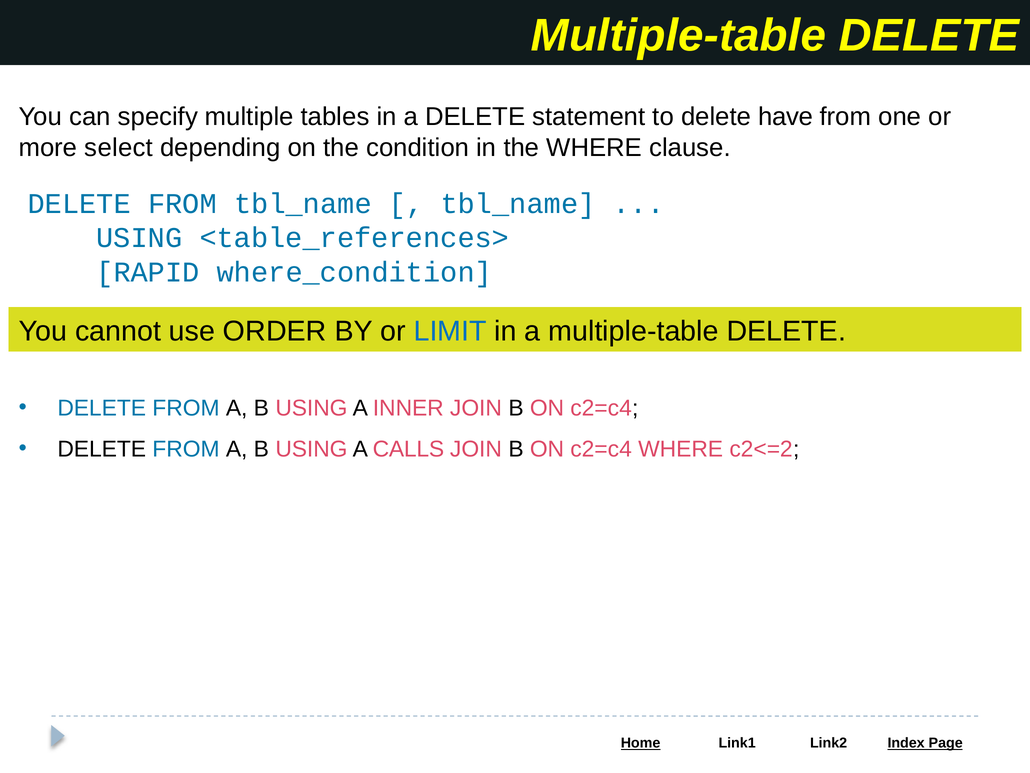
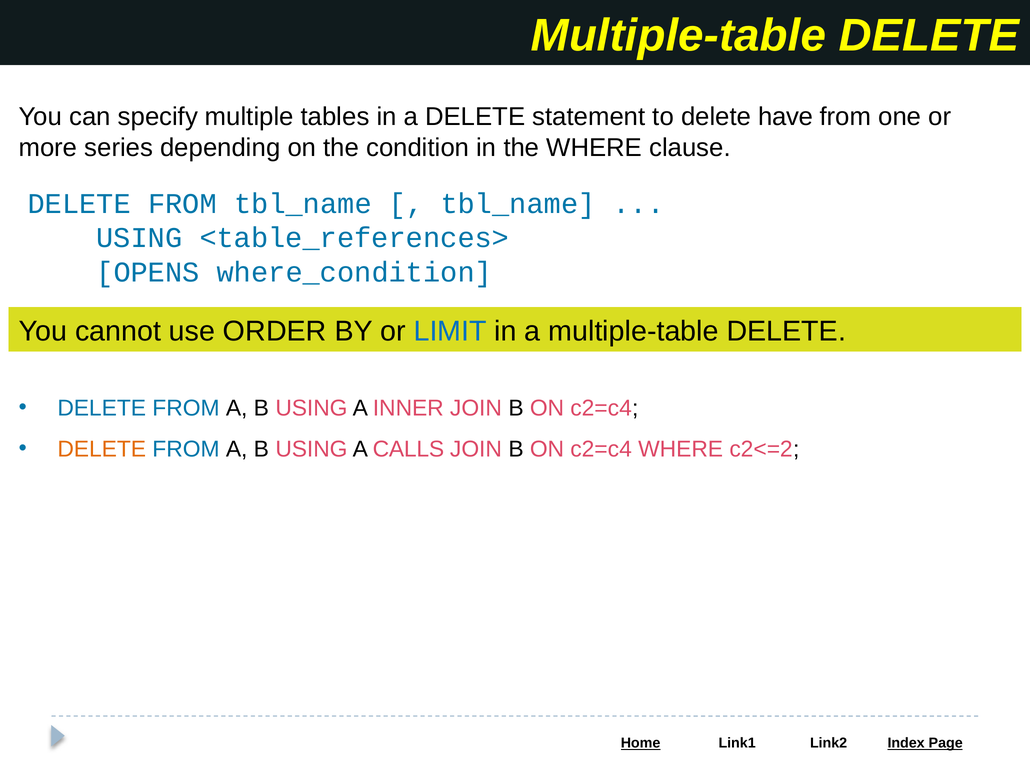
select: select -> series
RAPID: RAPID -> OPENS
DELETE at (102, 449) colour: black -> orange
